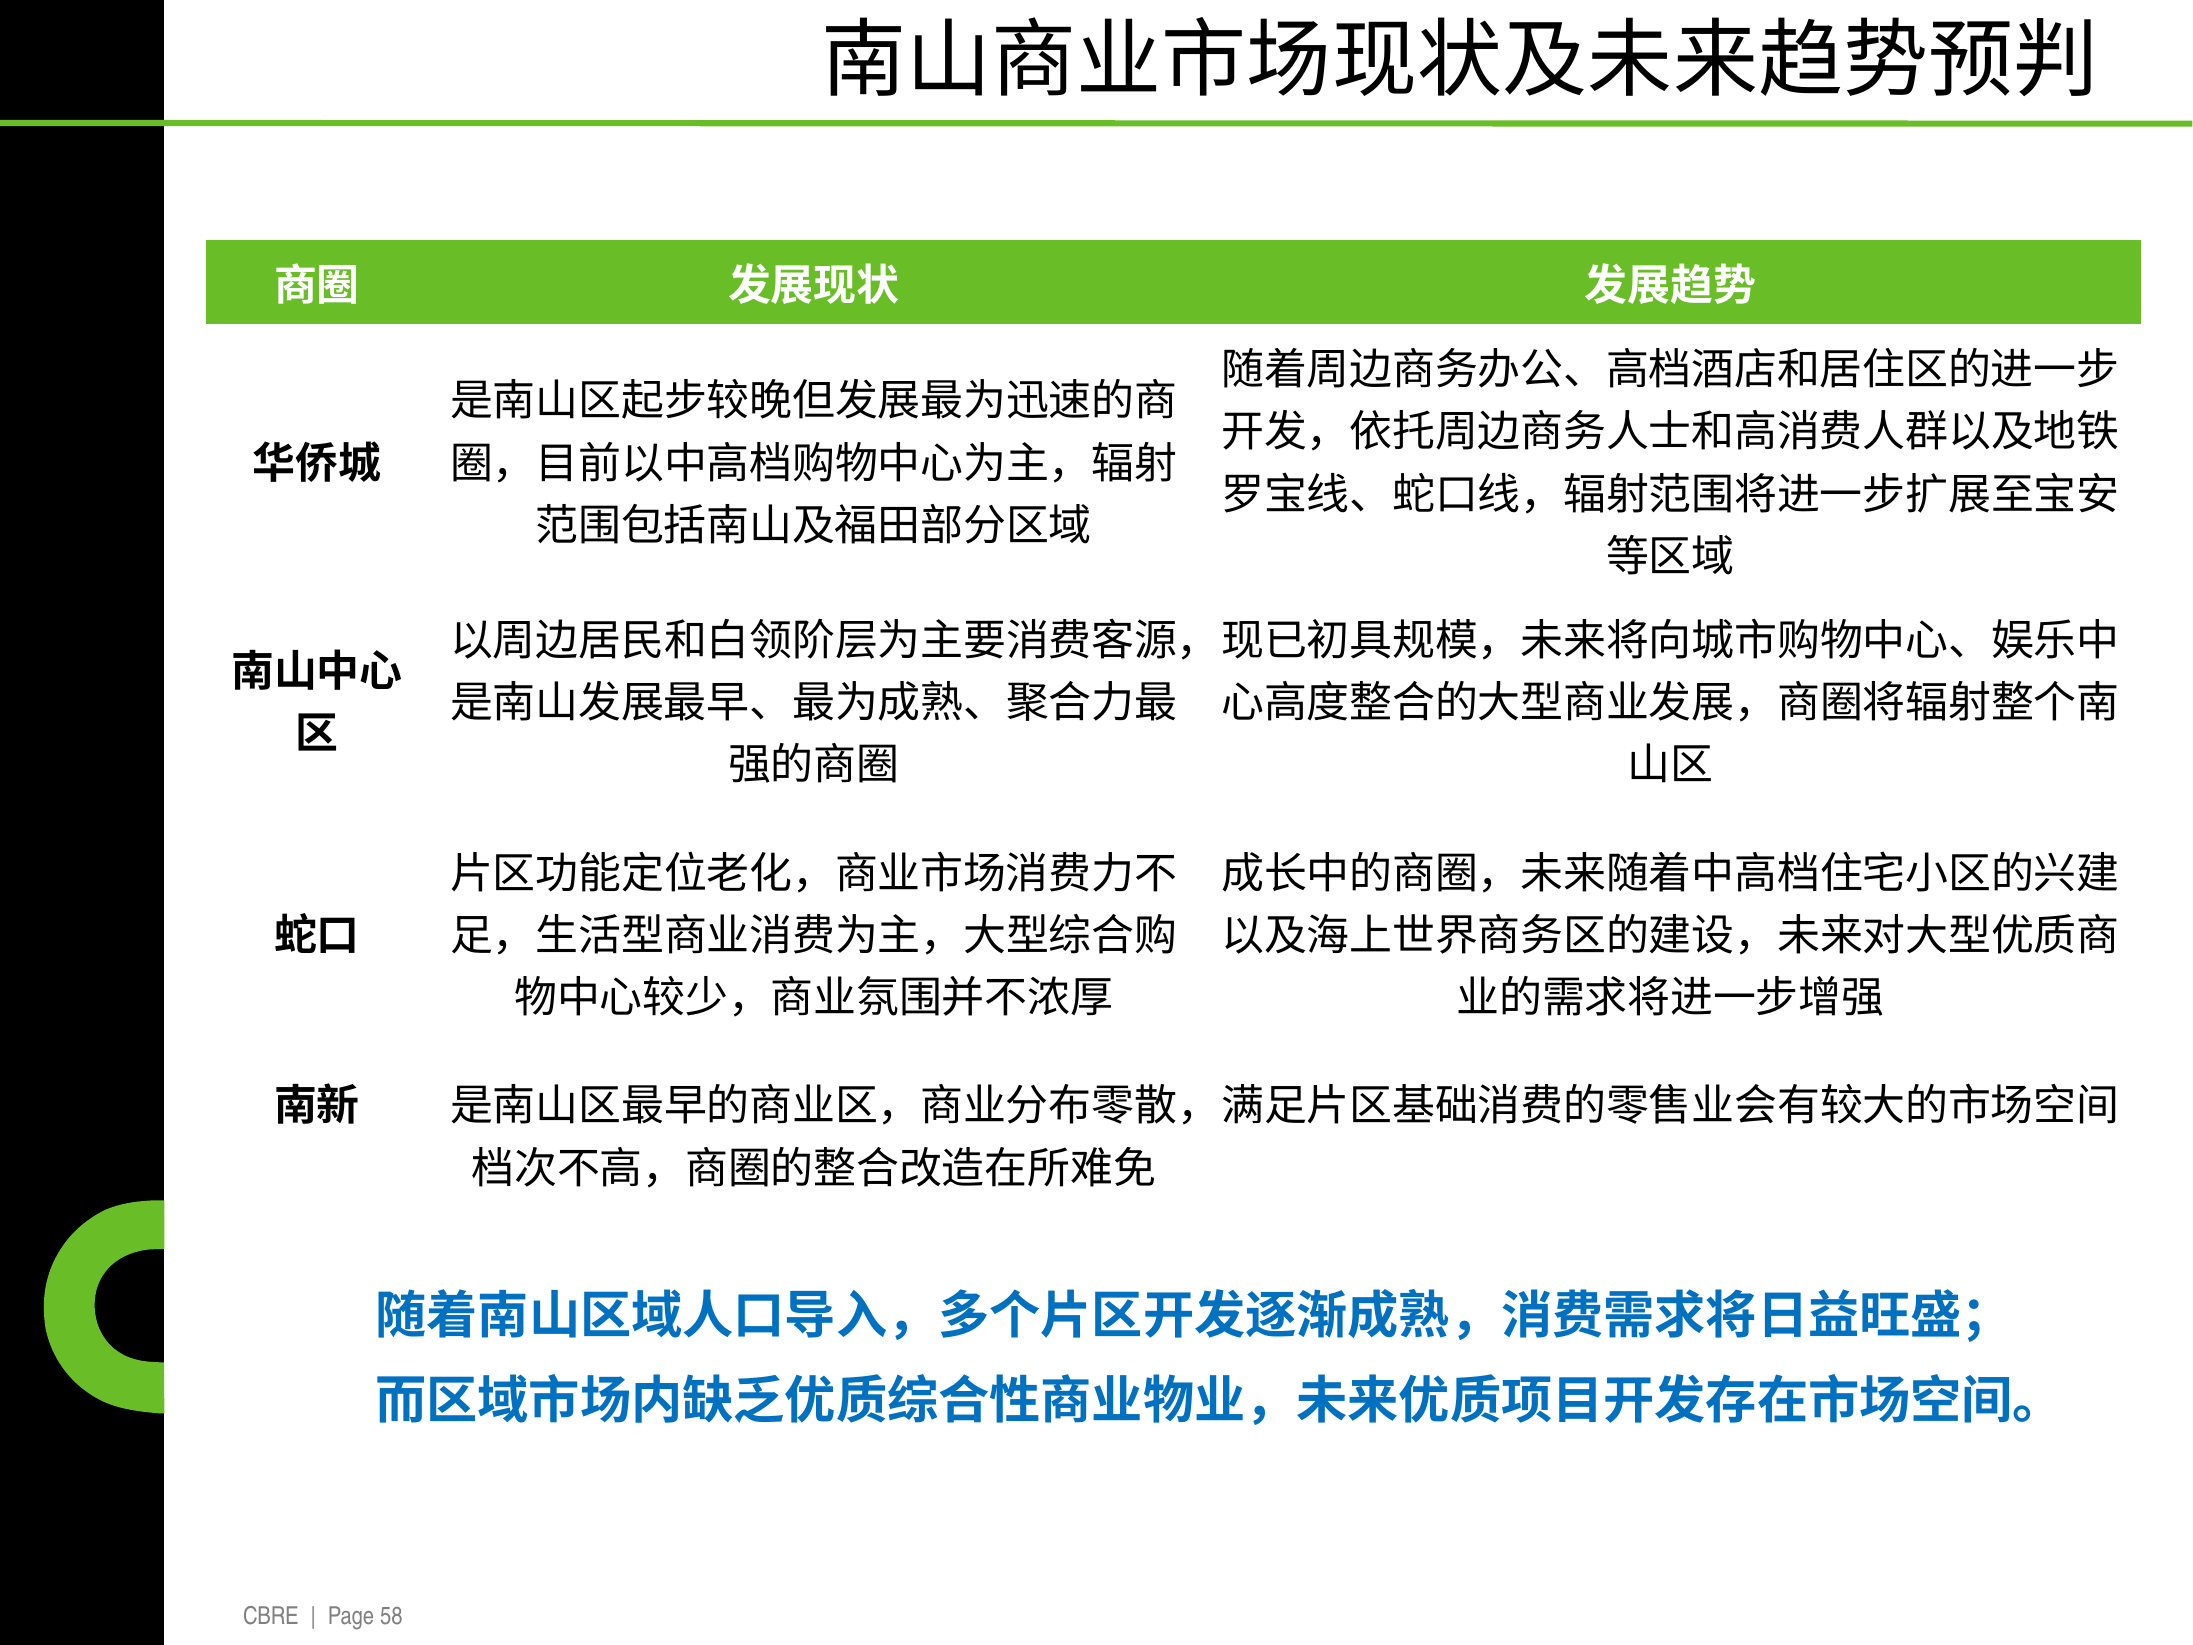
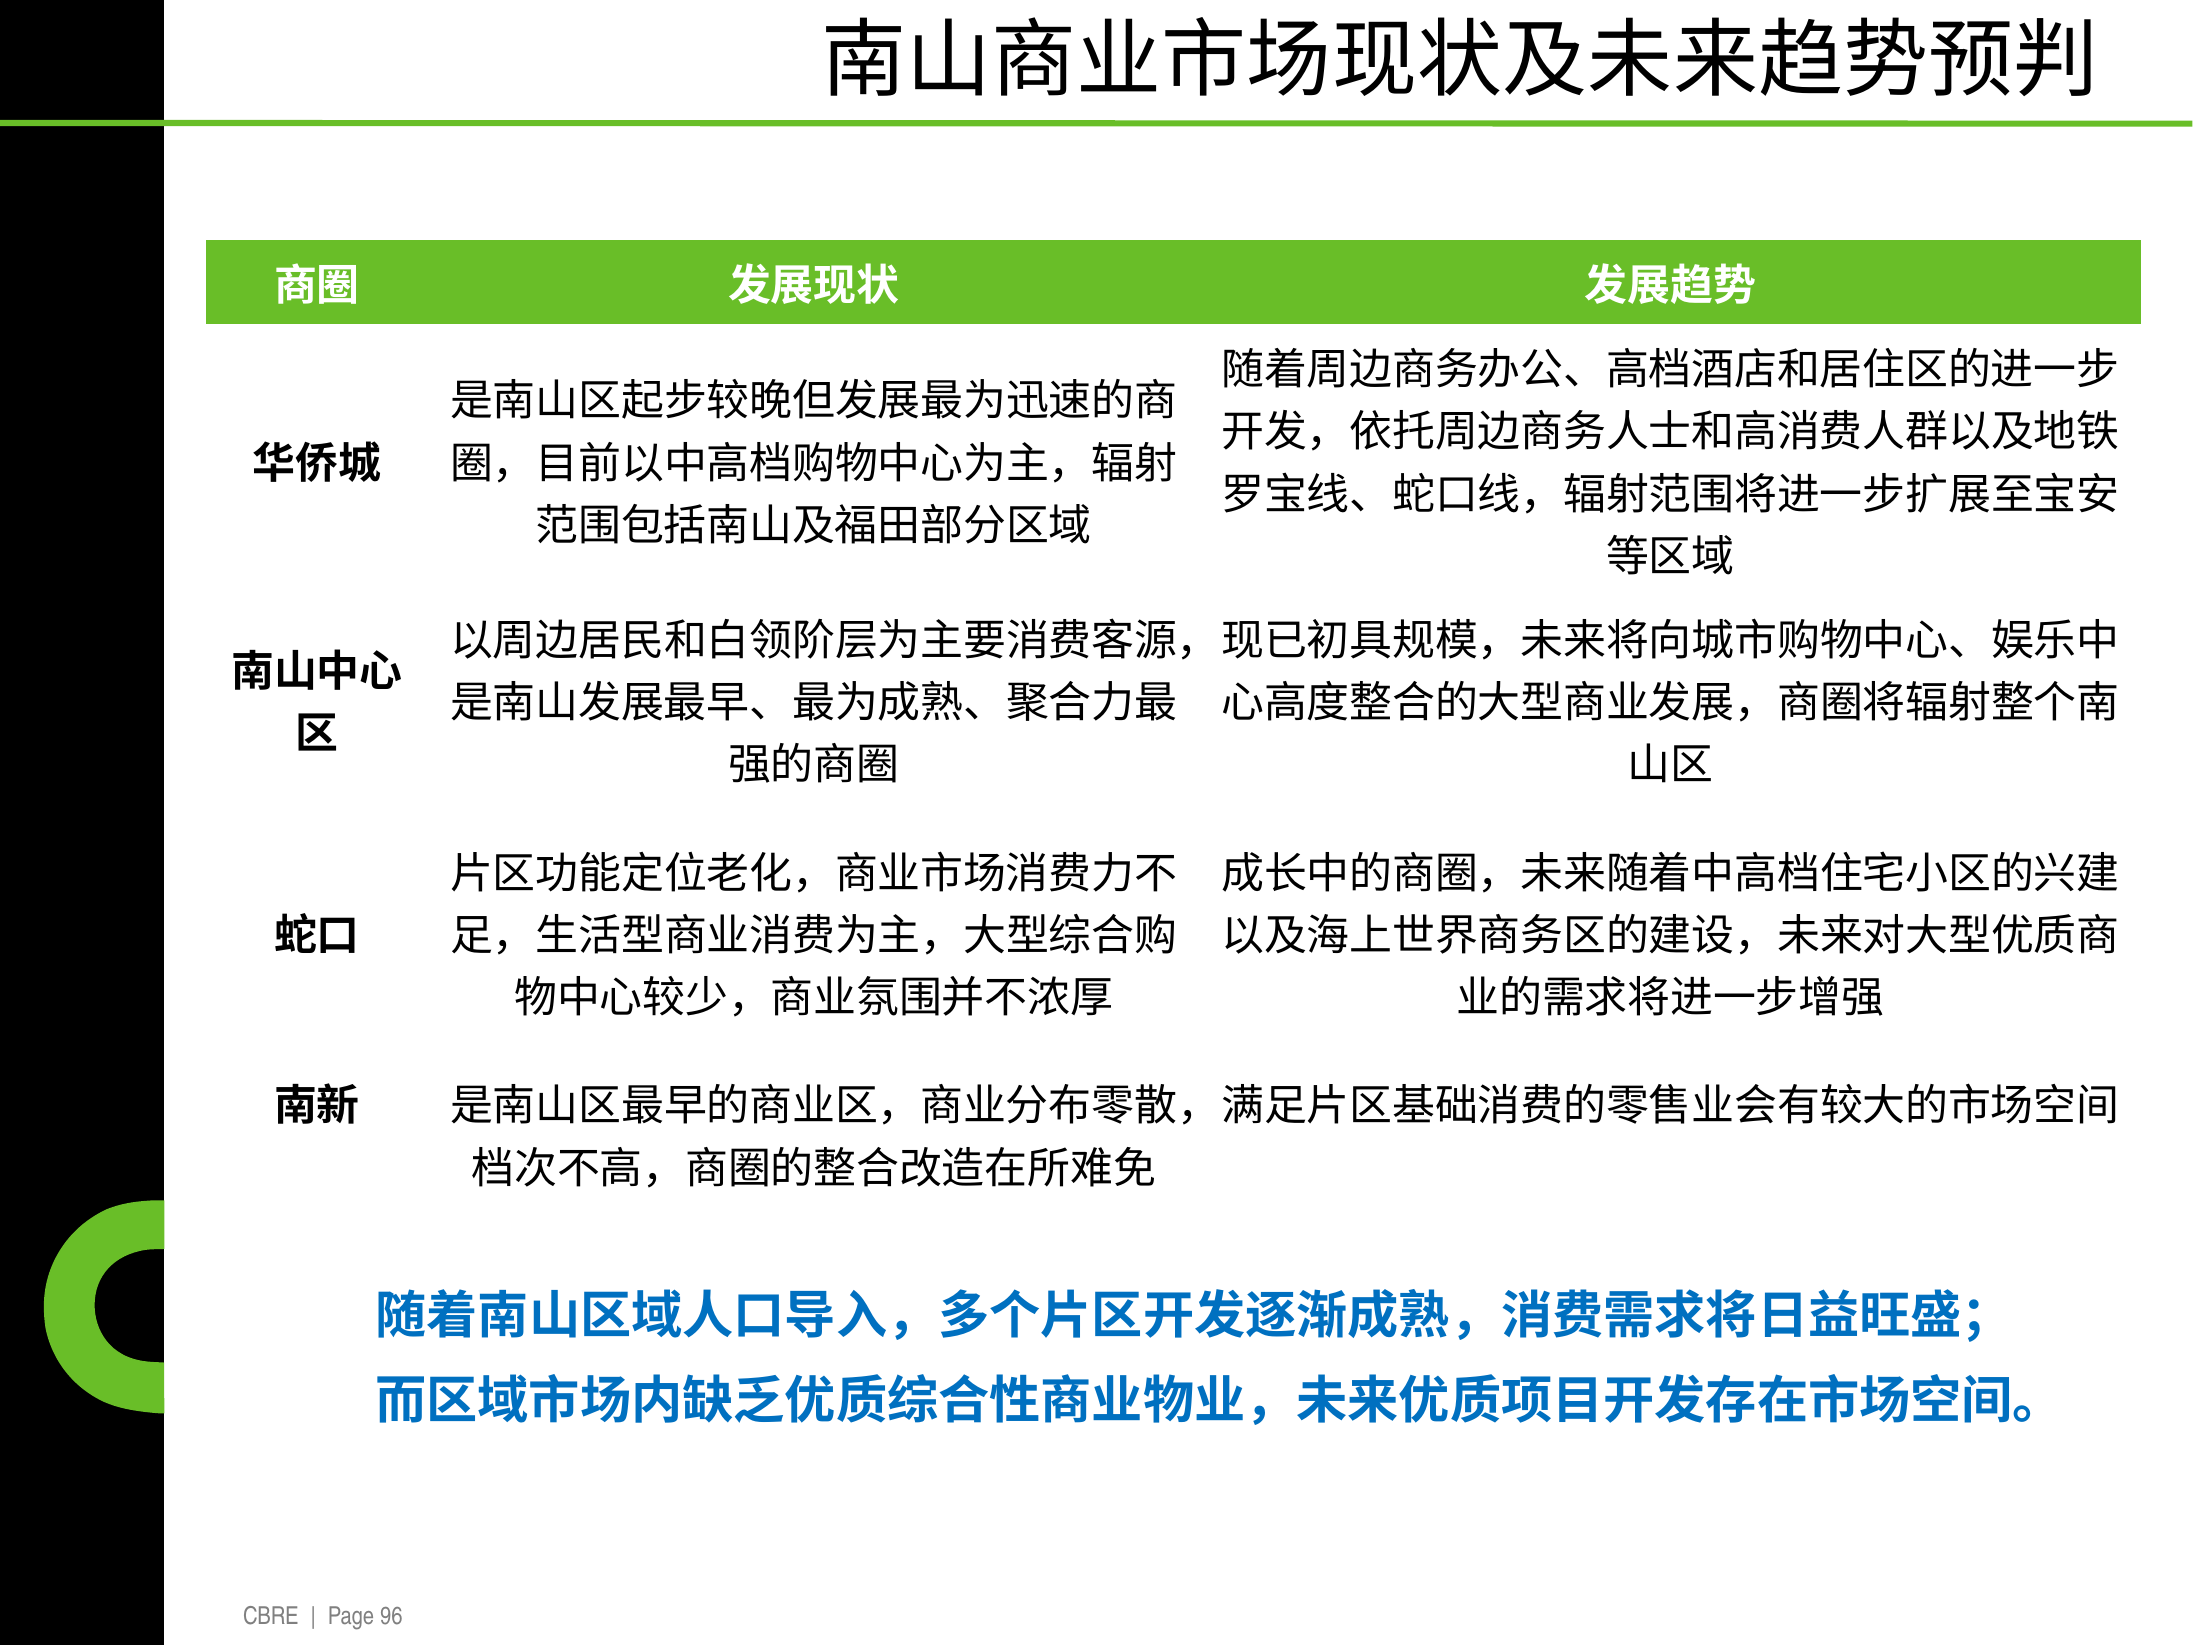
58: 58 -> 96
